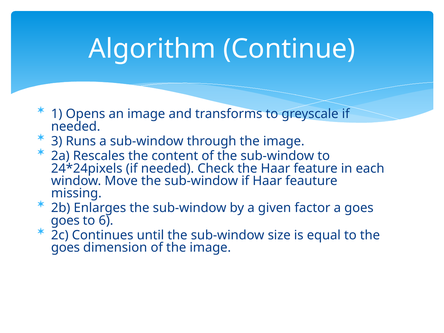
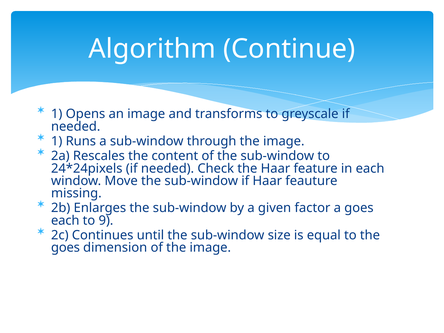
3 at (57, 141): 3 -> 1
goes at (65, 220): goes -> each
6: 6 -> 9
